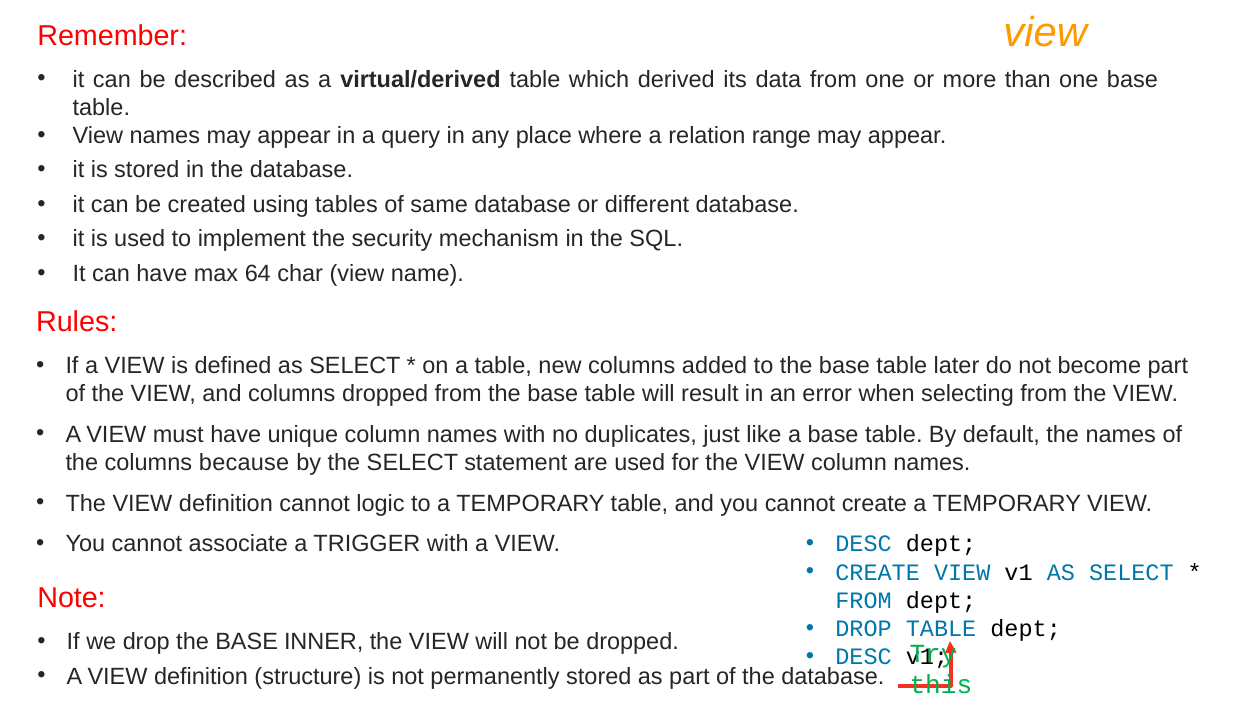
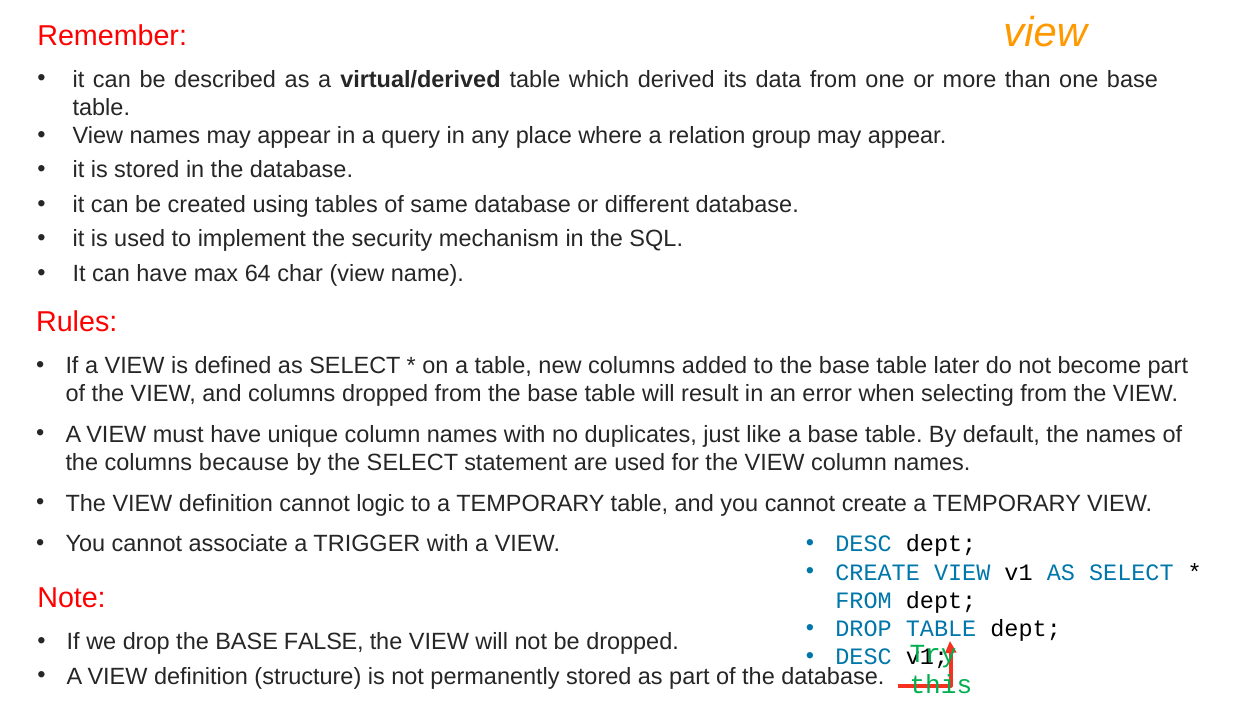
range: range -> group
INNER: INNER -> FALSE
